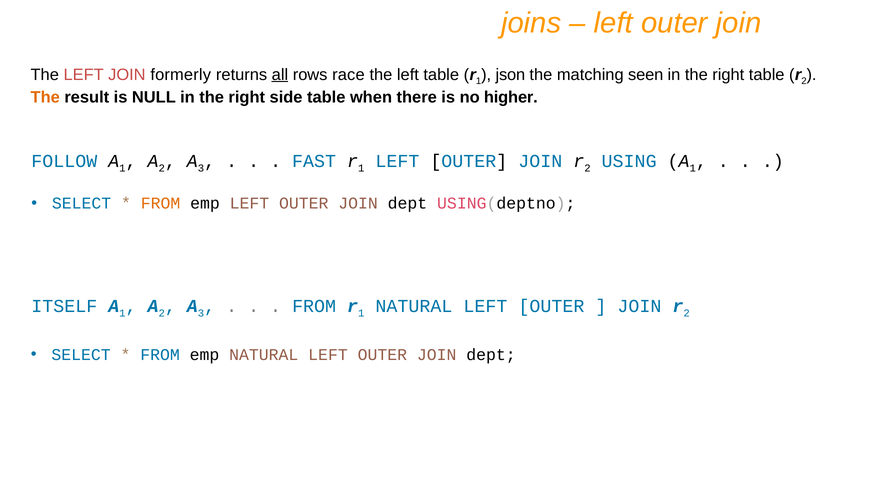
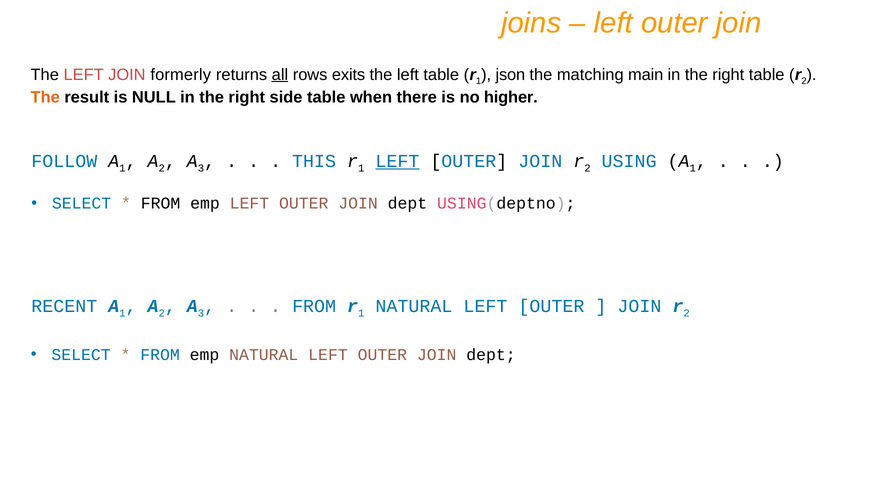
race: race -> exits
seen: seen -> main
FAST: FAST -> THIS
LEFT at (397, 161) underline: none -> present
FROM at (161, 203) colour: orange -> black
ITSELF: ITSELF -> RECENT
